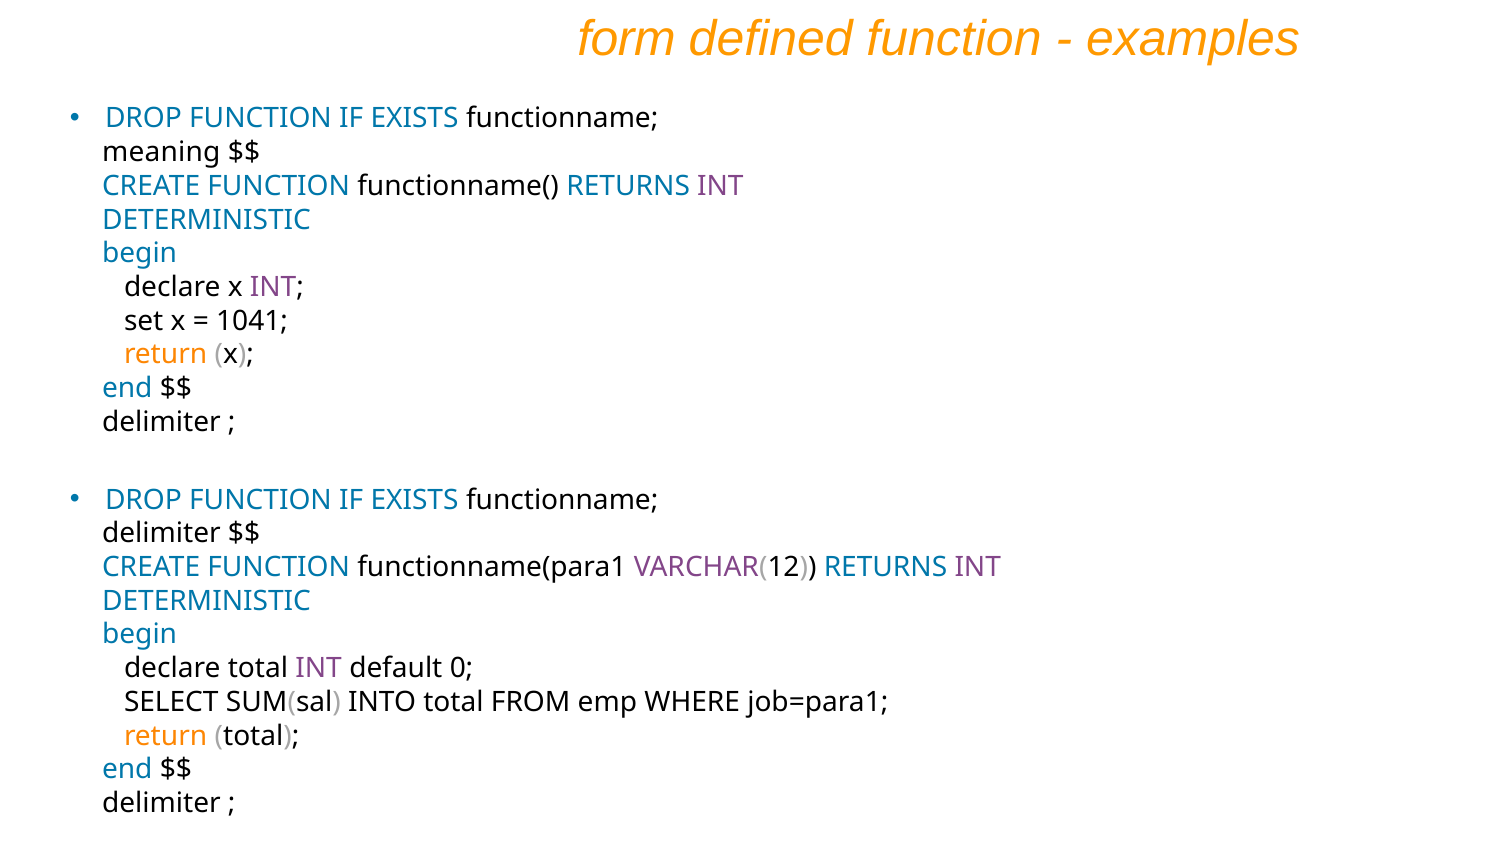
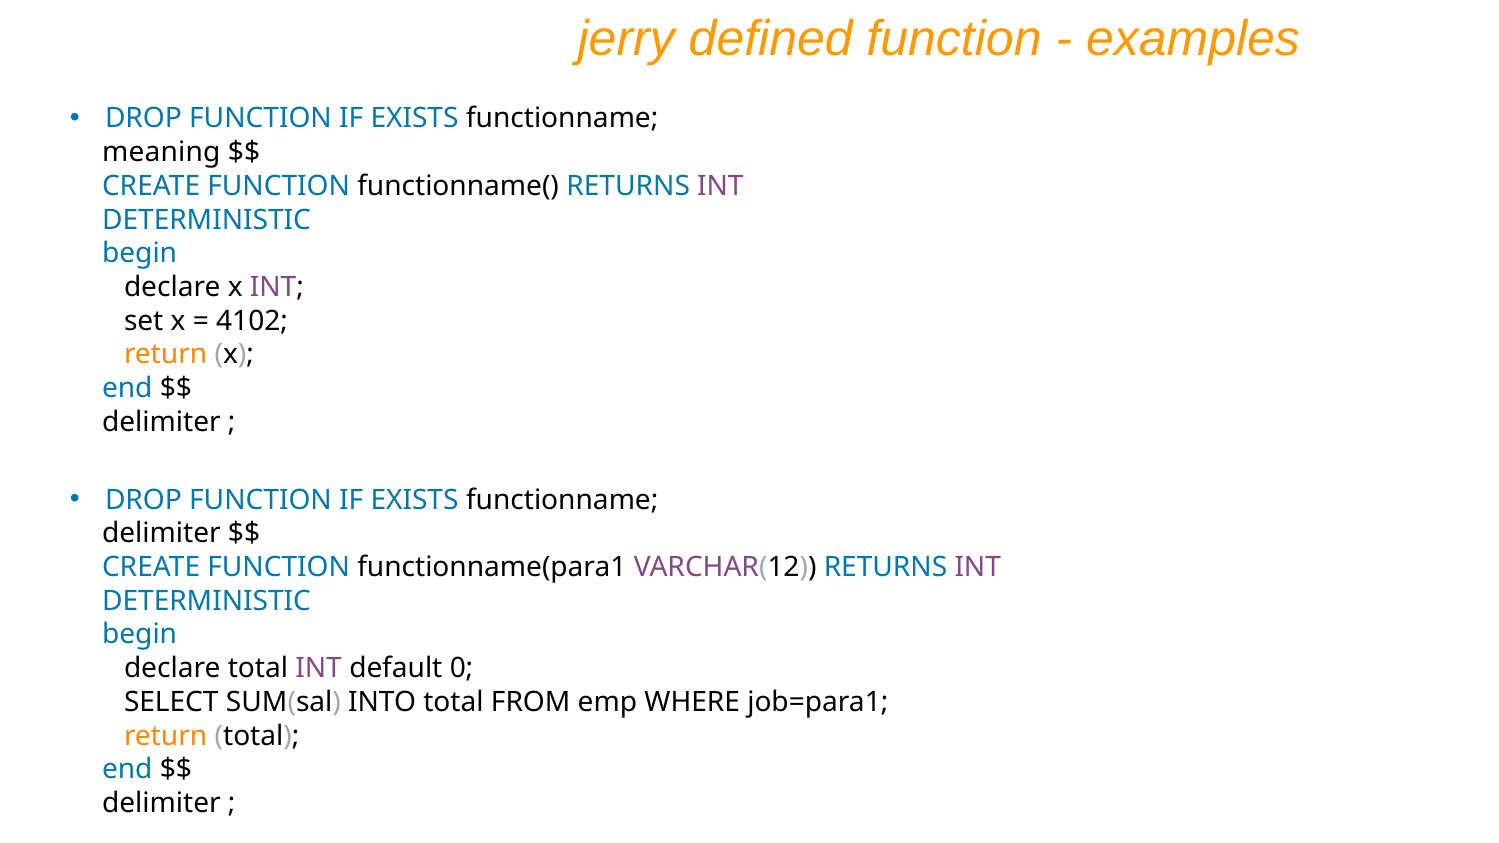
form: form -> jerry
1041: 1041 -> 4102
